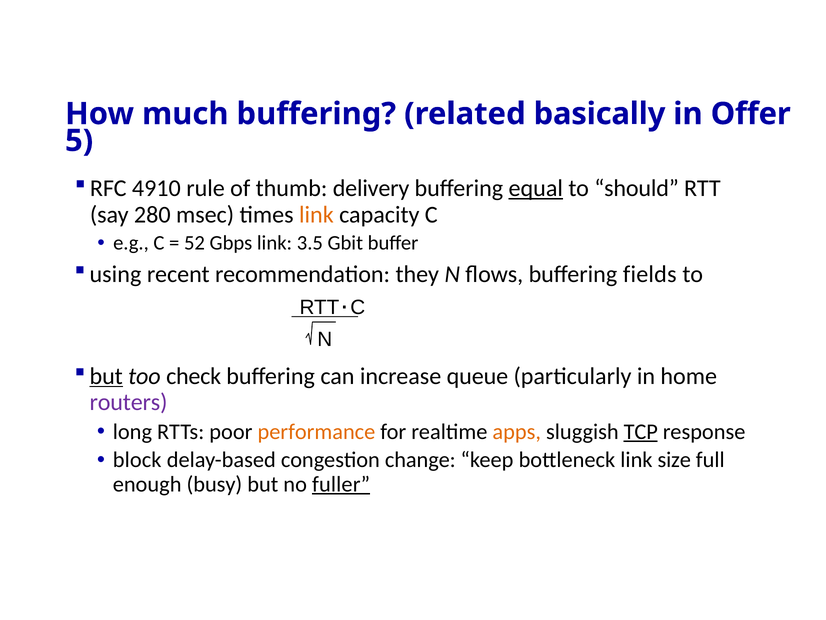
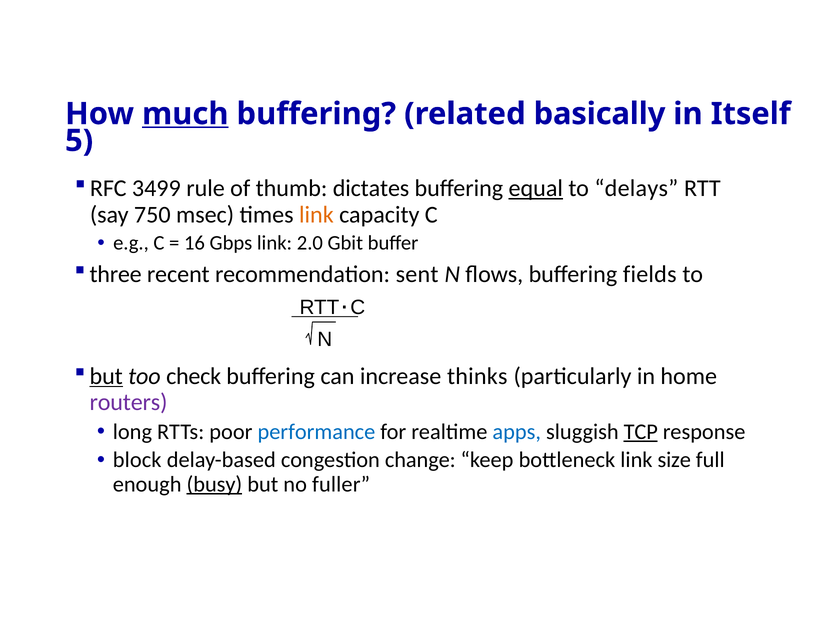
much underline: none -> present
Offer: Offer -> Itself
4910: 4910 -> 3499
delivery: delivery -> dictates
should: should -> delays
280: 280 -> 750
52: 52 -> 16
3.5: 3.5 -> 2.0
using: using -> three
they: they -> sent
queue: queue -> thinks
performance colour: orange -> blue
apps colour: orange -> blue
busy underline: none -> present
fuller underline: present -> none
